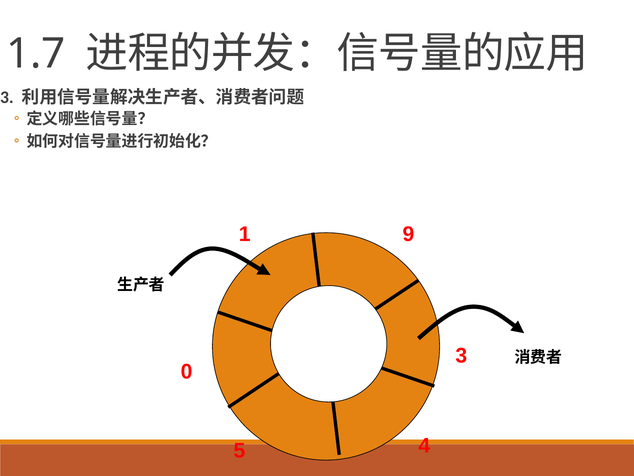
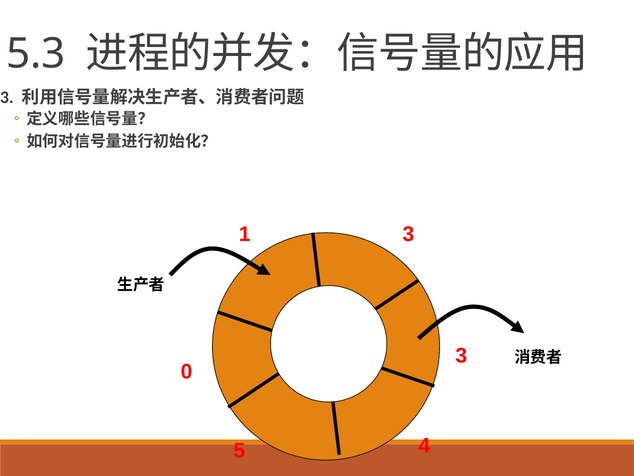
1.7: 1.7 -> 5.3
1 9: 9 -> 3
